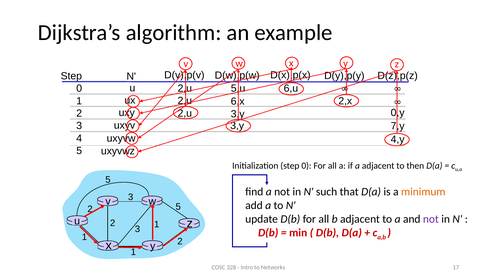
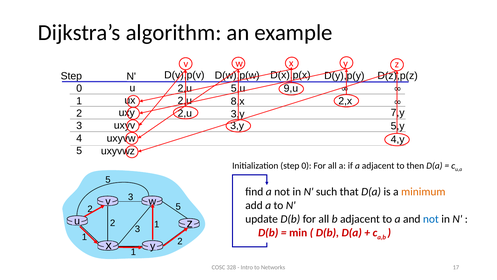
6,u: 6,u -> 9,u
6,x: 6,x -> 8,x
0,y: 0,y -> 7,y
7,y: 7,y -> 5,y
not at (431, 219) colour: purple -> blue
